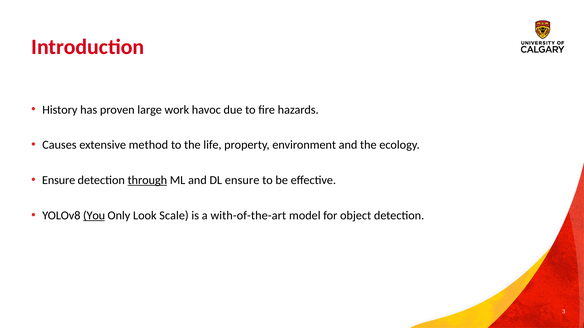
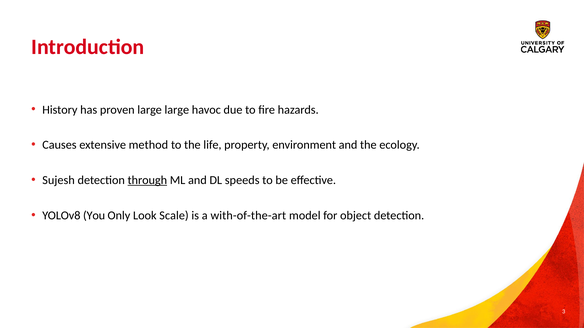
large work: work -> large
Ensure at (59, 180): Ensure -> Sujesh
DL ensure: ensure -> speeds
You underline: present -> none
